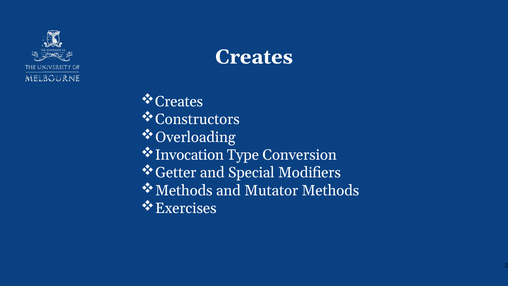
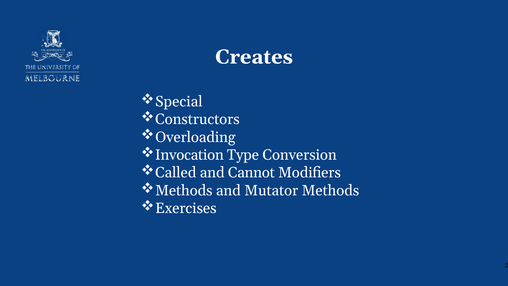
Creates at (179, 101): Creates -> Special
Getter: Getter -> Called
Special: Special -> Cannot
